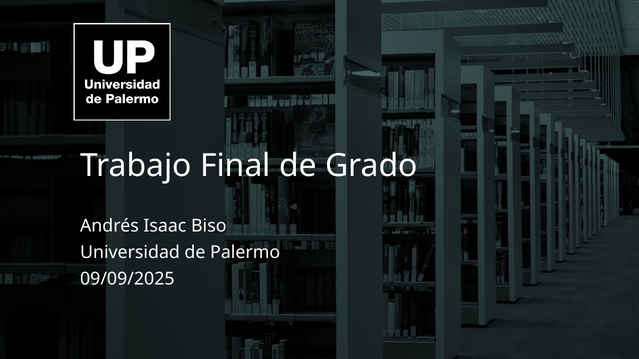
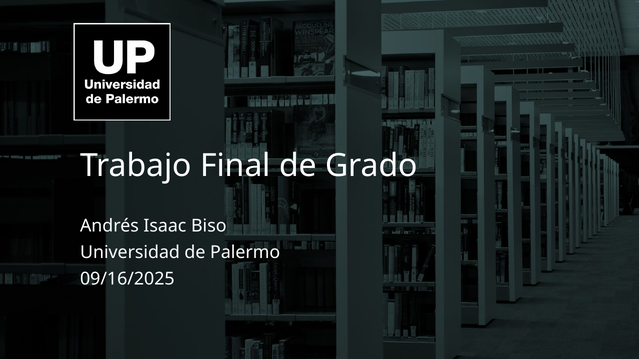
09/09/2025: 09/09/2025 -> 09/16/2025
